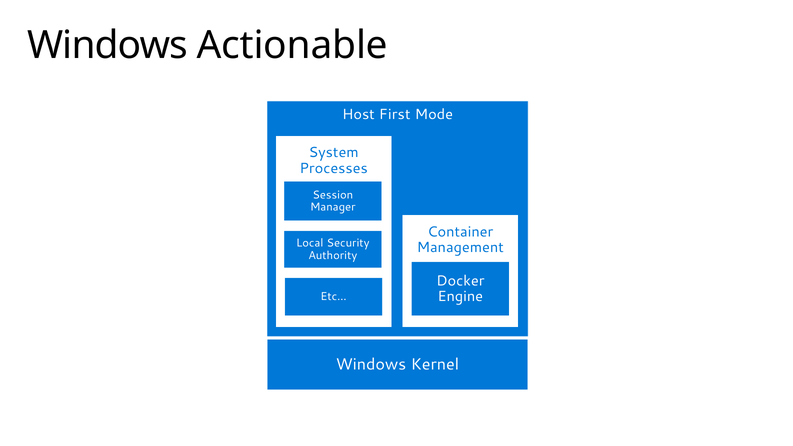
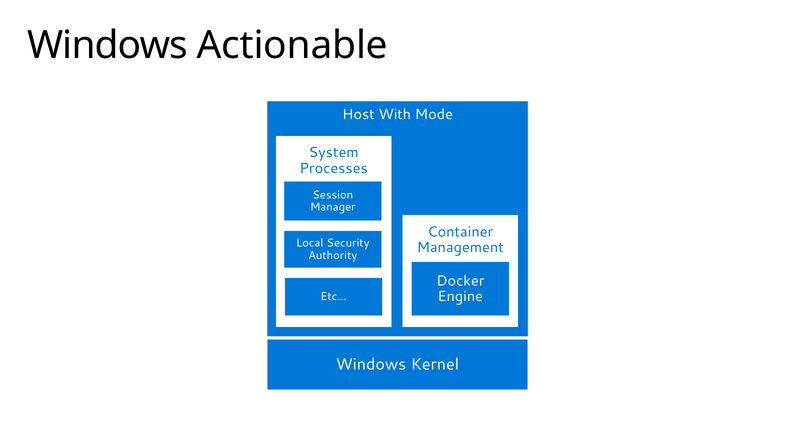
First: First -> With
